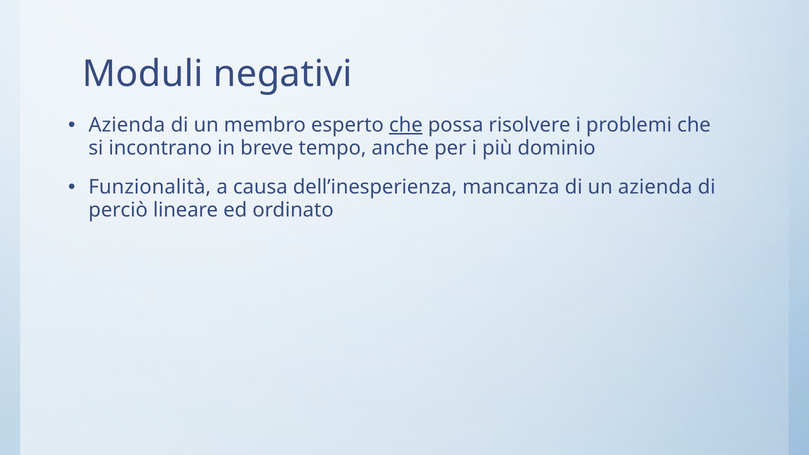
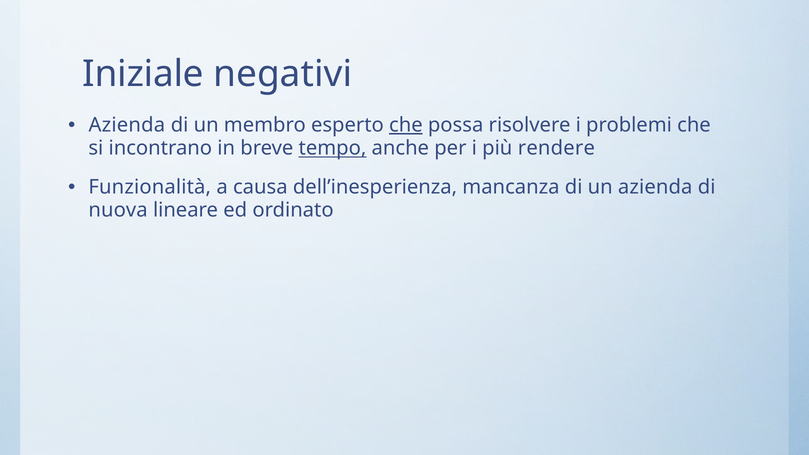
Moduli: Moduli -> Iniziale
tempo underline: none -> present
dominio: dominio -> rendere
perciò: perciò -> nuova
